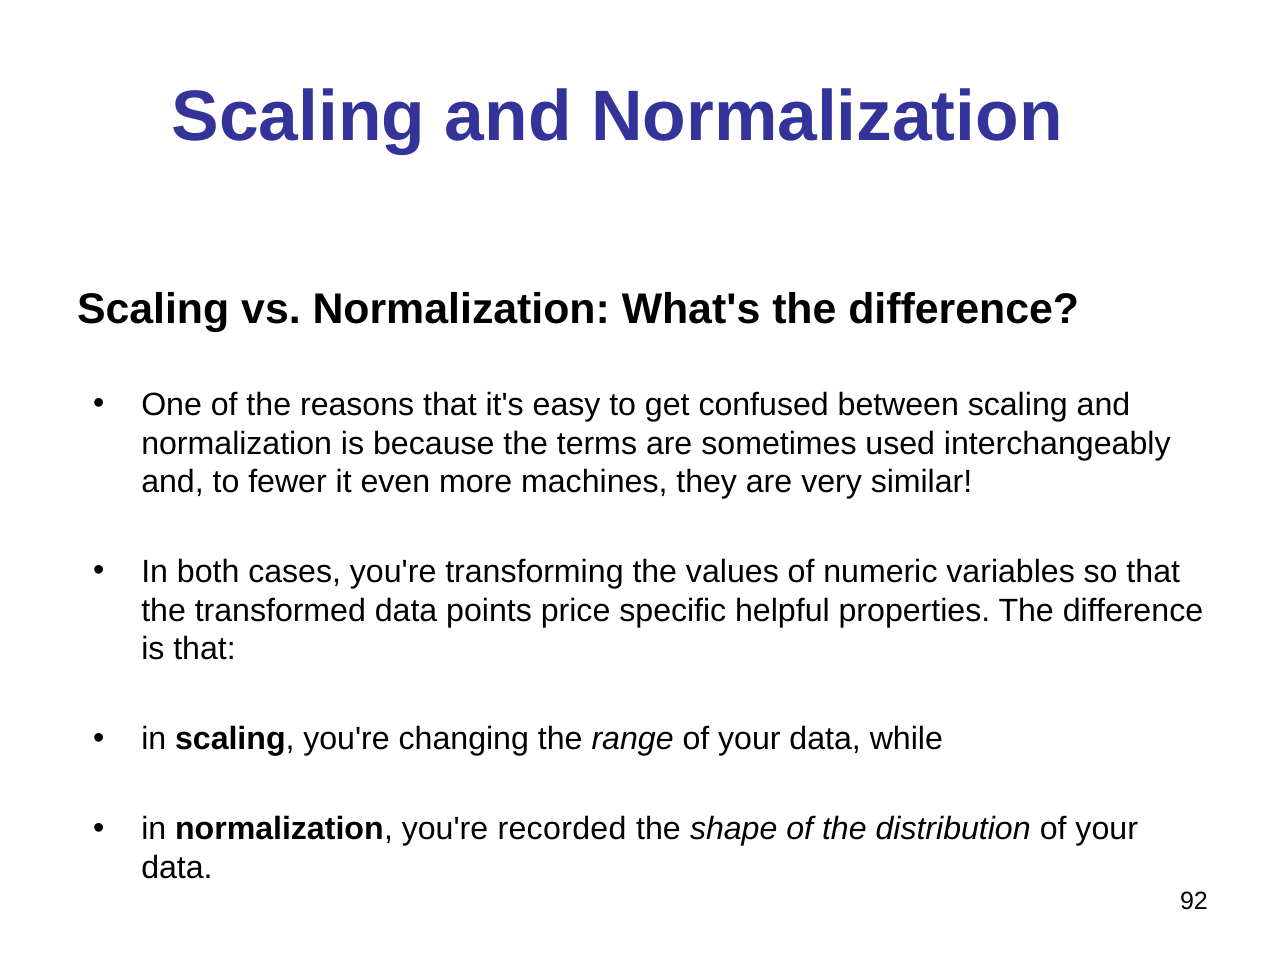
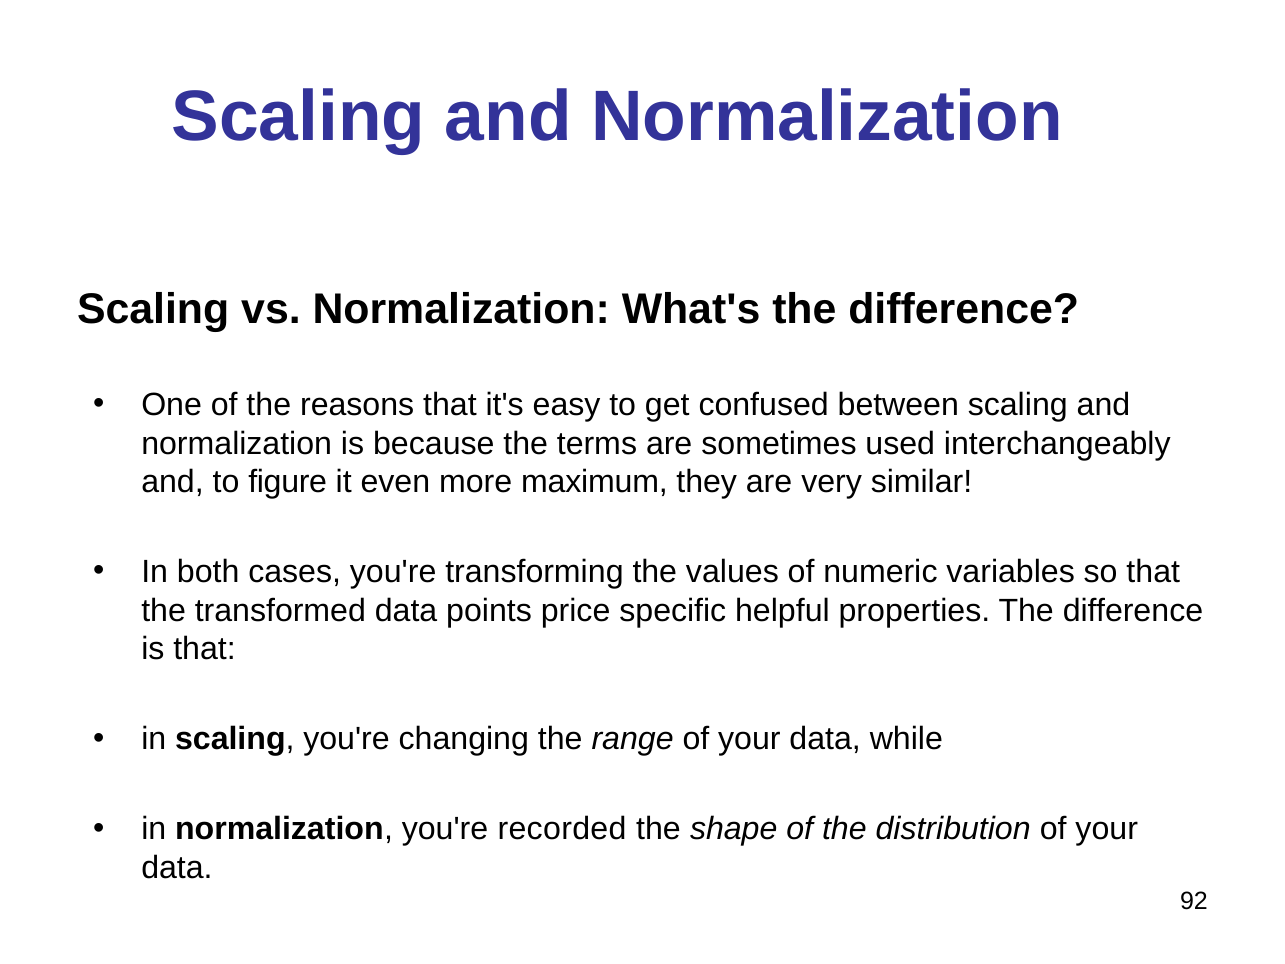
fewer: fewer -> figure
machines: machines -> maximum
